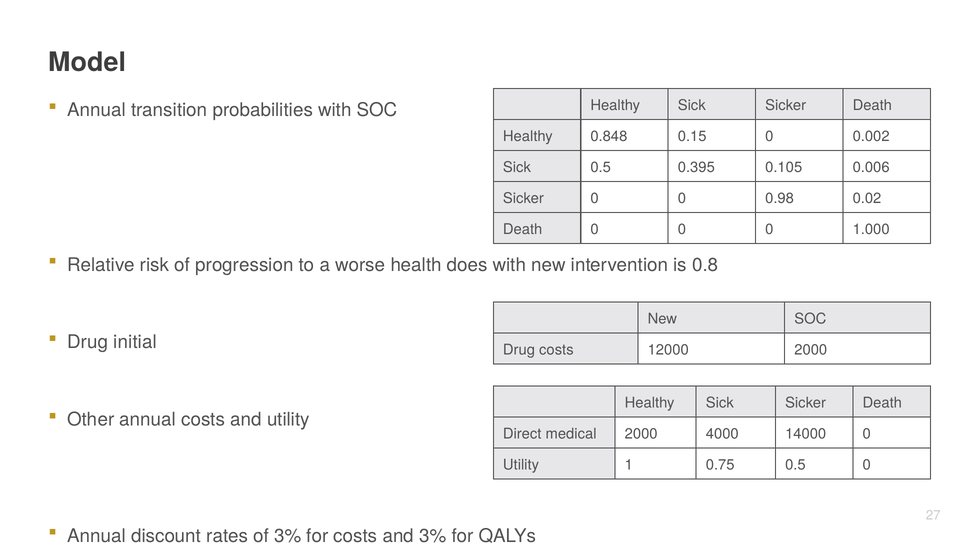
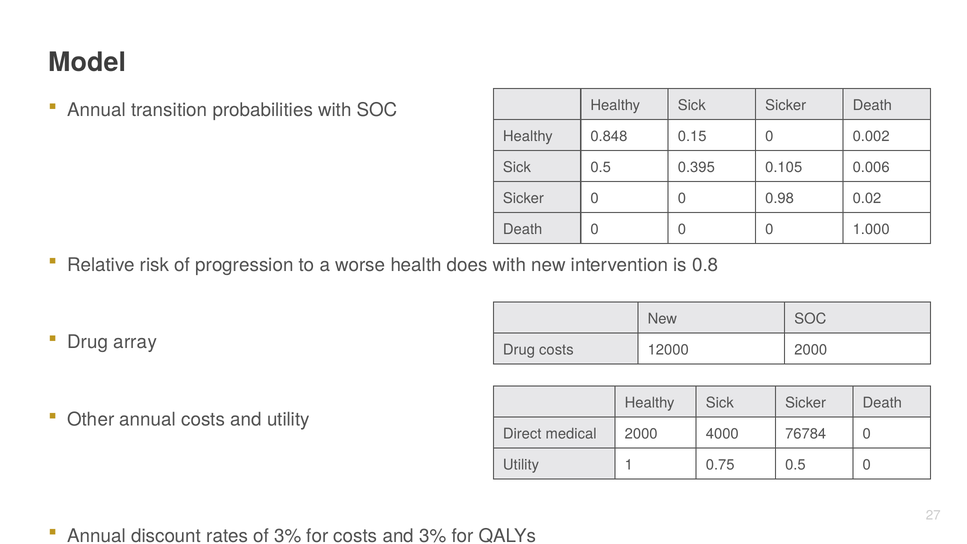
initial: initial -> array
14000: 14000 -> 76784
